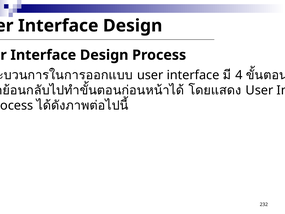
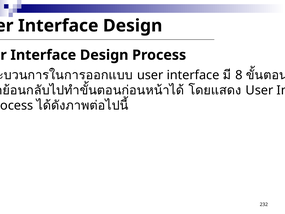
4: 4 -> 8
